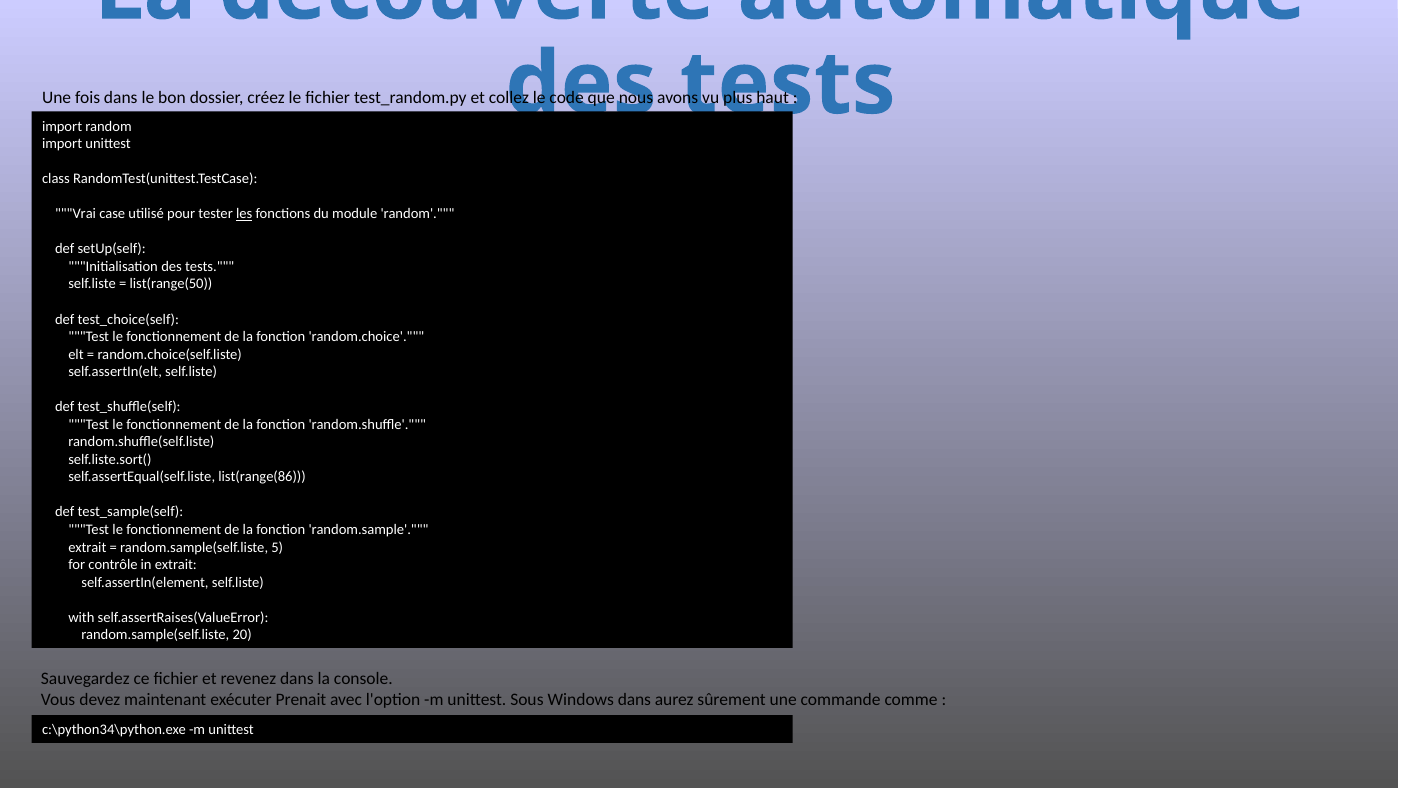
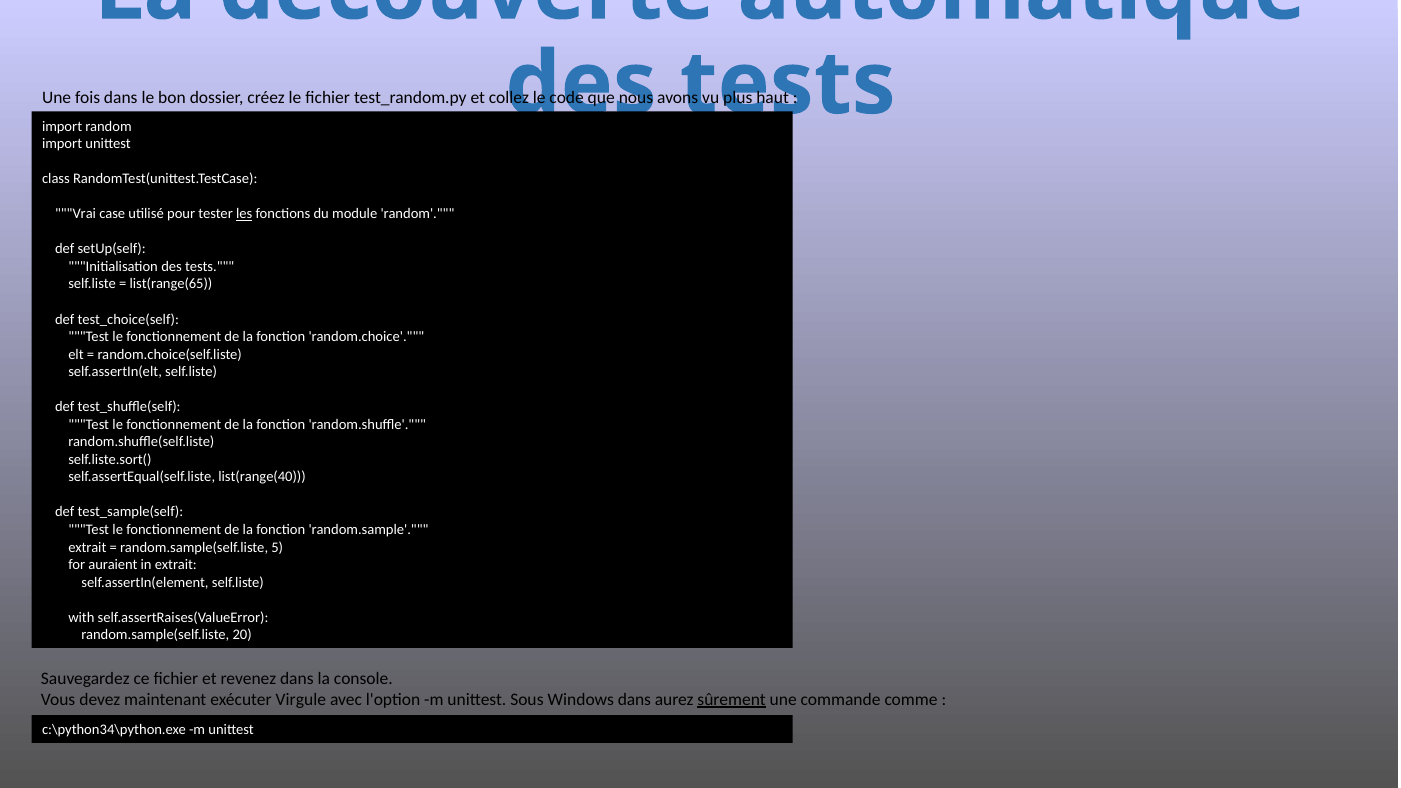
list(range(50: list(range(50 -> list(range(65
list(range(86: list(range(86 -> list(range(40
contrôle: contrôle -> auraient
Prenait: Prenait -> Virgule
sûrement underline: none -> present
